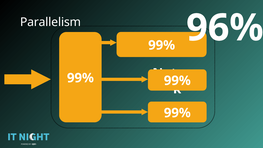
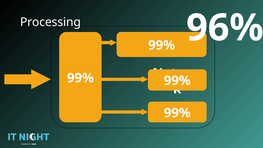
Parallelism: Parallelism -> Processing
